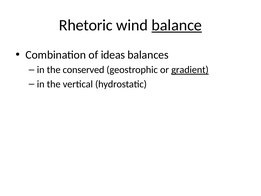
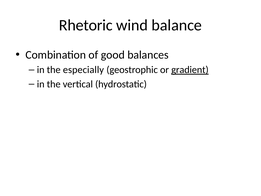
balance underline: present -> none
ideas: ideas -> good
conserved: conserved -> especially
